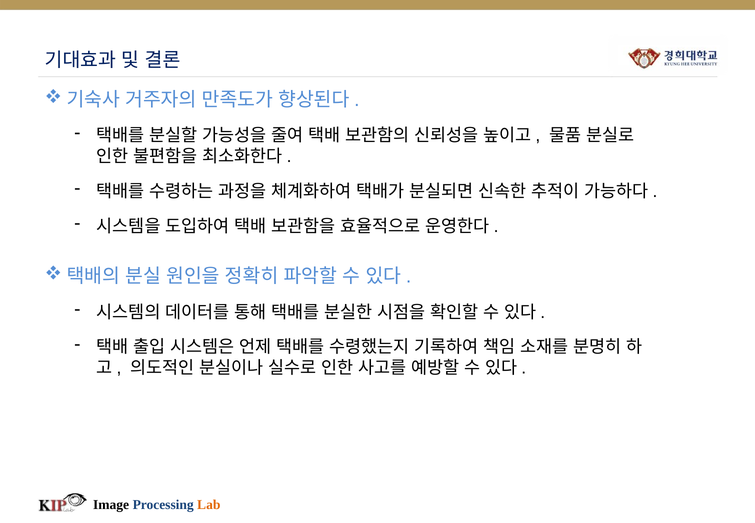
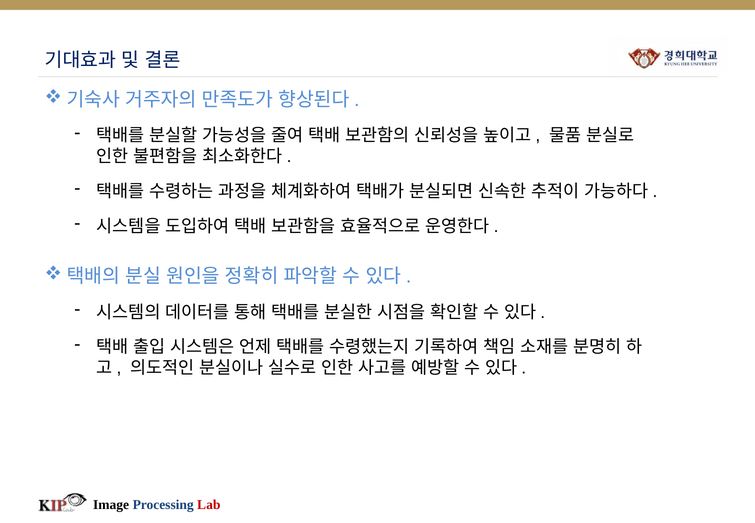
Lab colour: orange -> red
